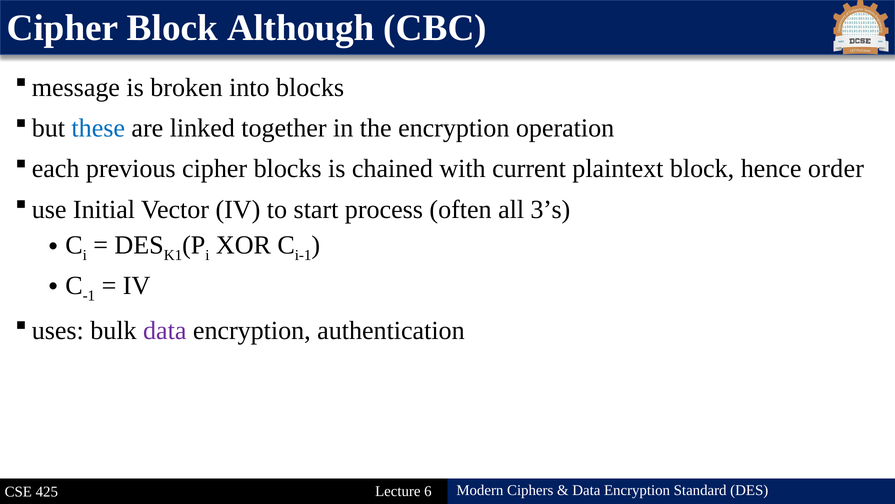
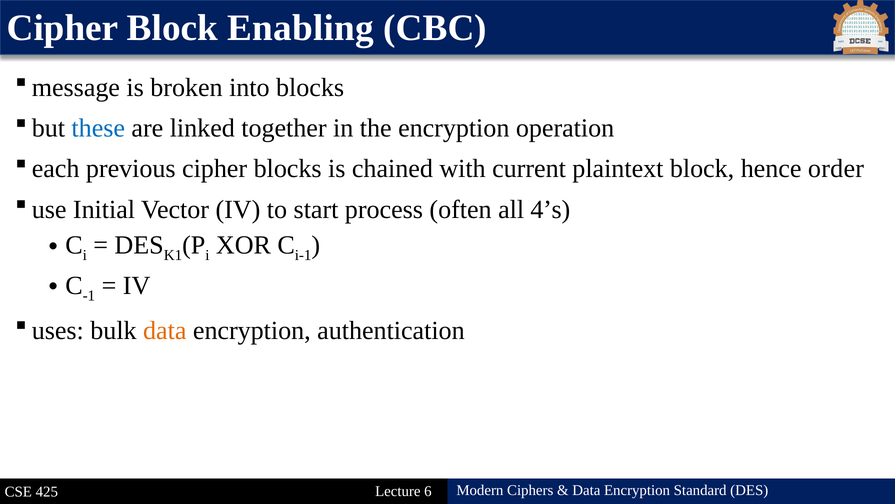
Although: Although -> Enabling
3’s: 3’s -> 4’s
data at (165, 330) colour: purple -> orange
